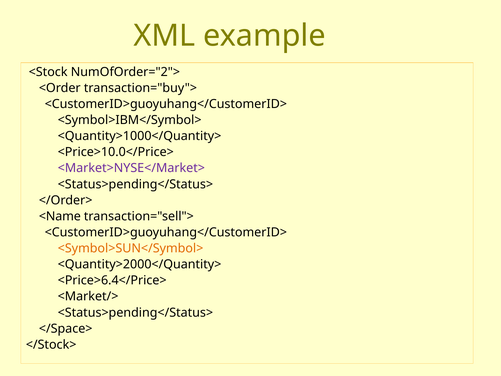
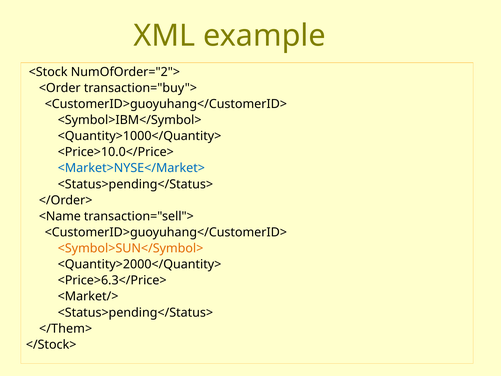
<Market>NYSE</Market> colour: purple -> blue
<Price>6.4</Price>: <Price>6.4</Price> -> <Price>6.3</Price>
</Space>: </Space> -> </Them>
